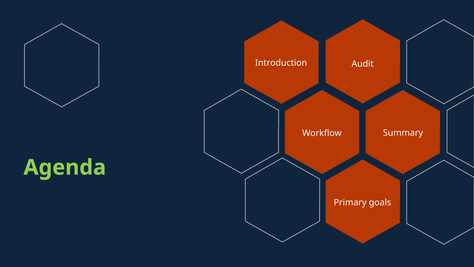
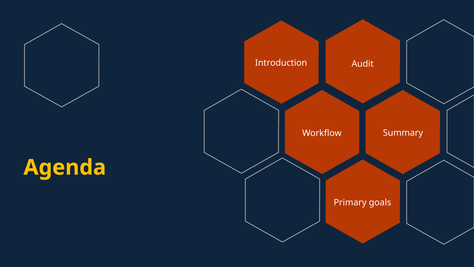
Agenda colour: light green -> yellow
